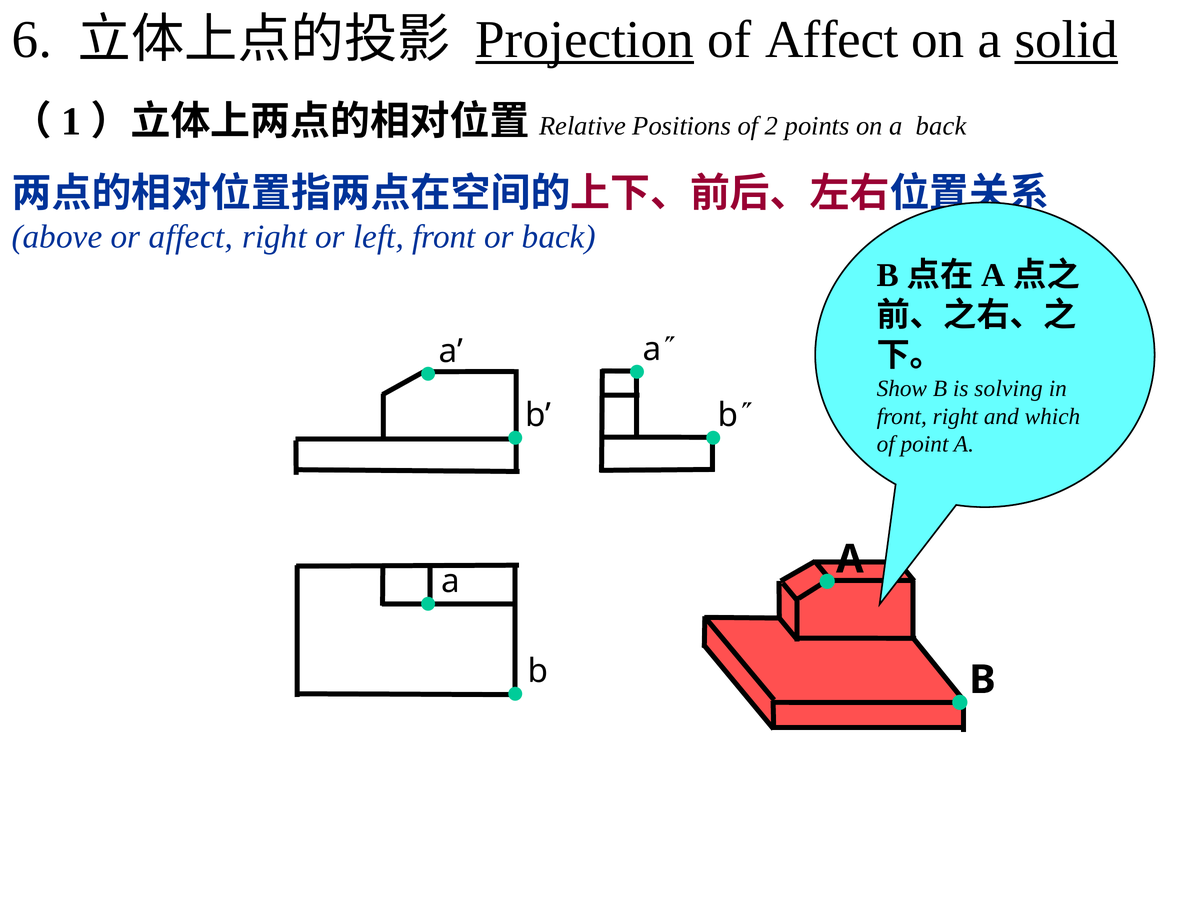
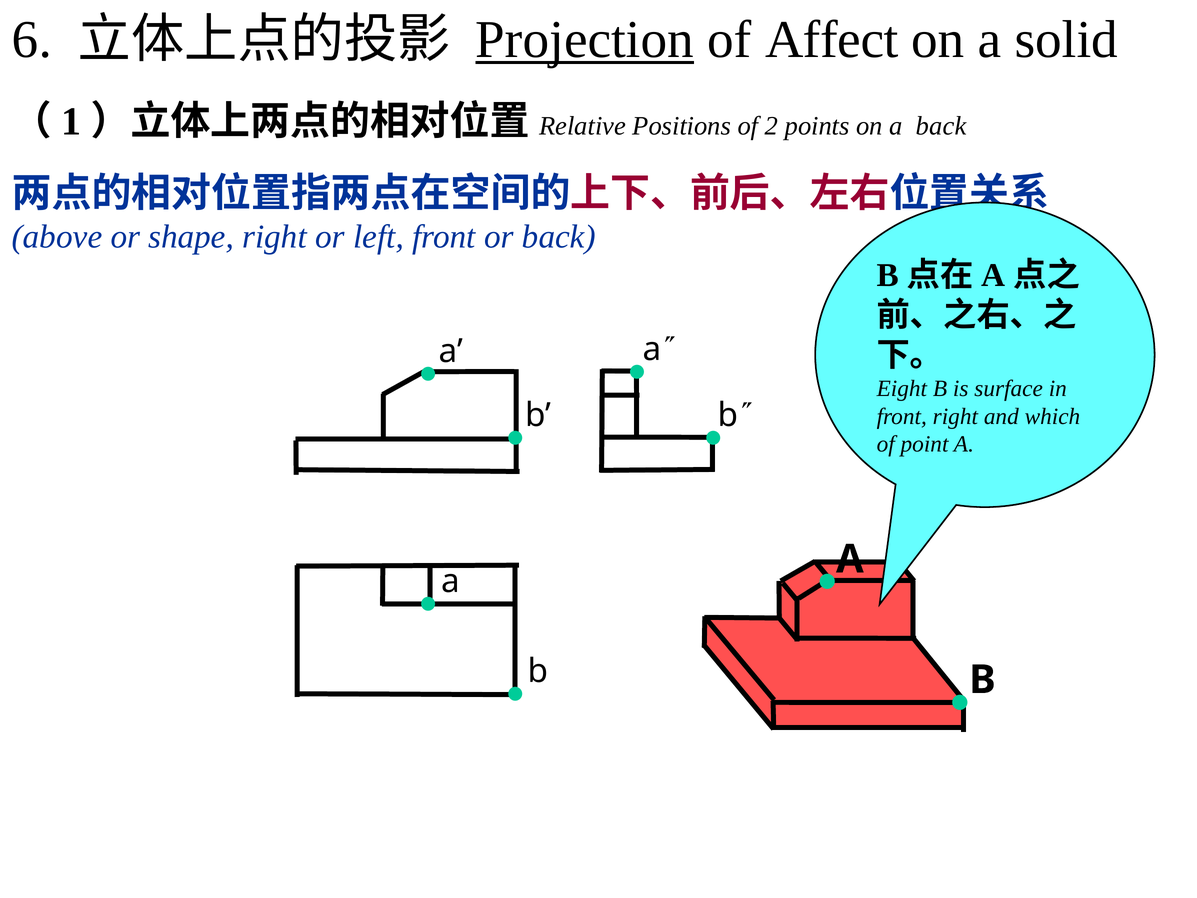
solid underline: present -> none
or affect: affect -> shape
Show: Show -> Eight
solving: solving -> surface
